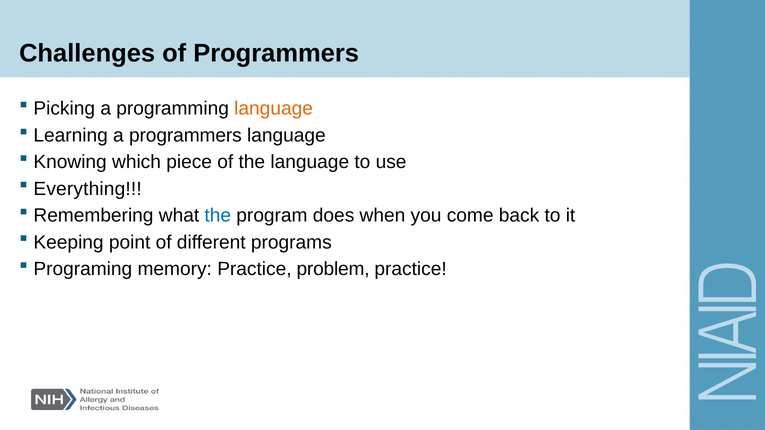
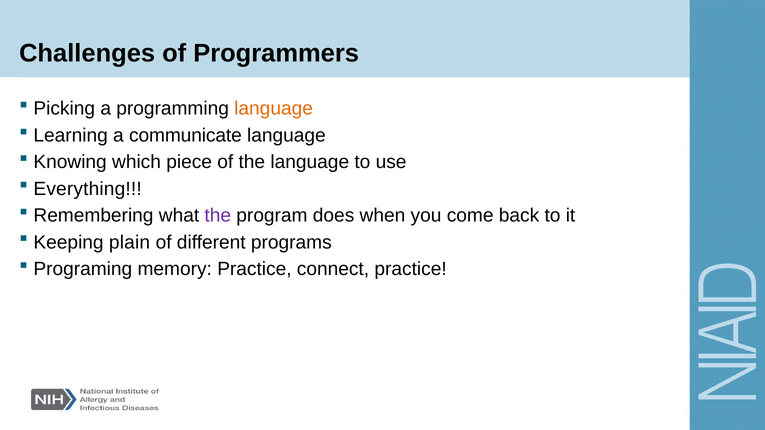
a programmers: programmers -> communicate
the at (218, 216) colour: blue -> purple
point: point -> plain
problem: problem -> connect
